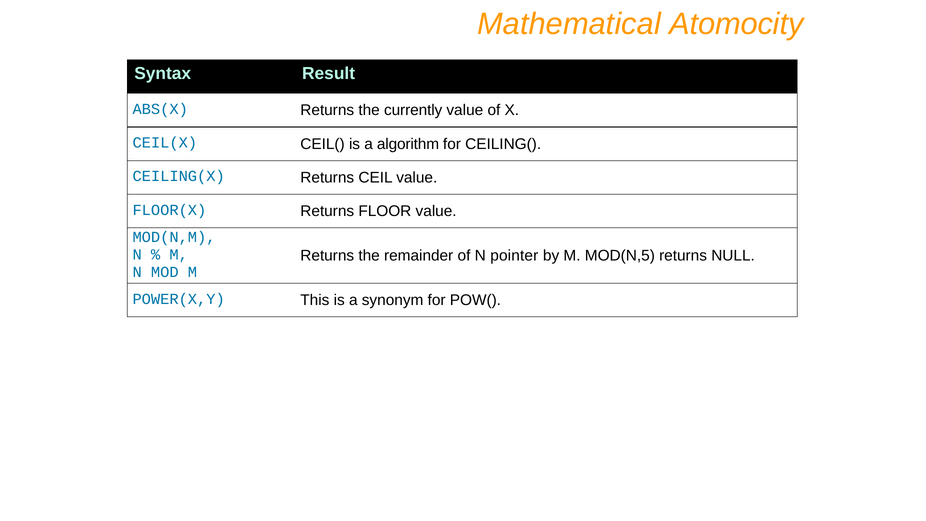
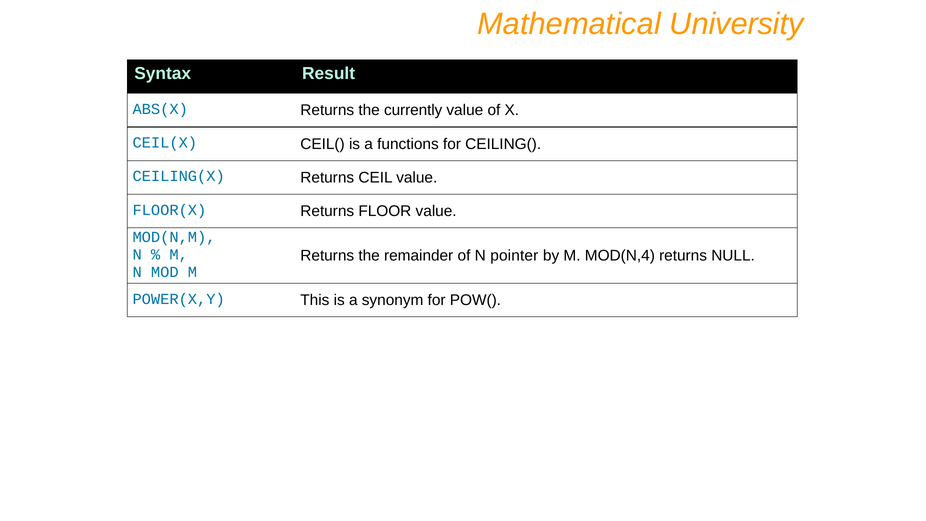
Atomocity: Atomocity -> University
algorithm: algorithm -> functions
MOD(N,5: MOD(N,5 -> MOD(N,4
